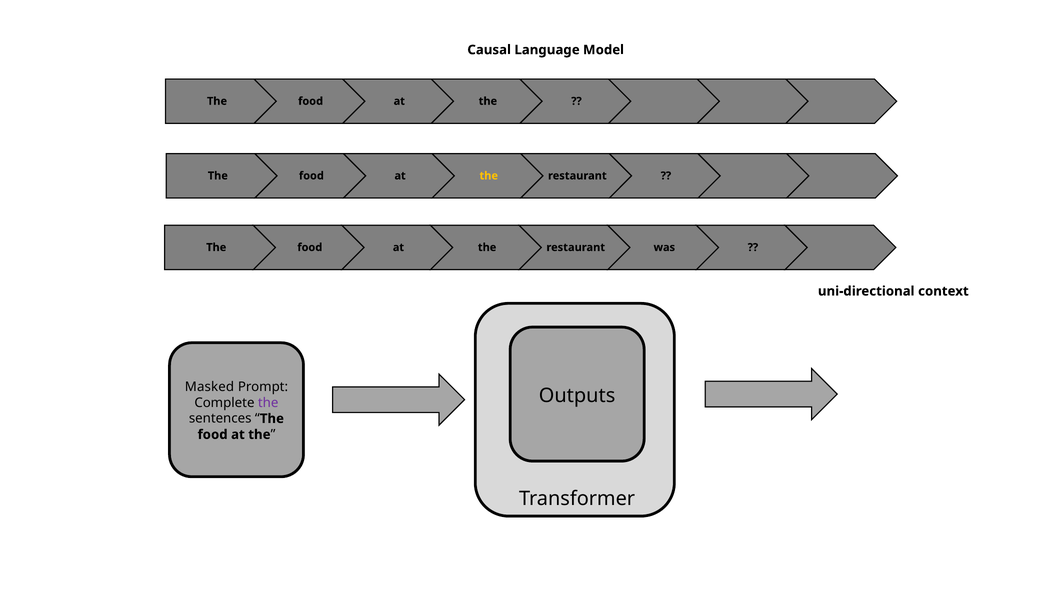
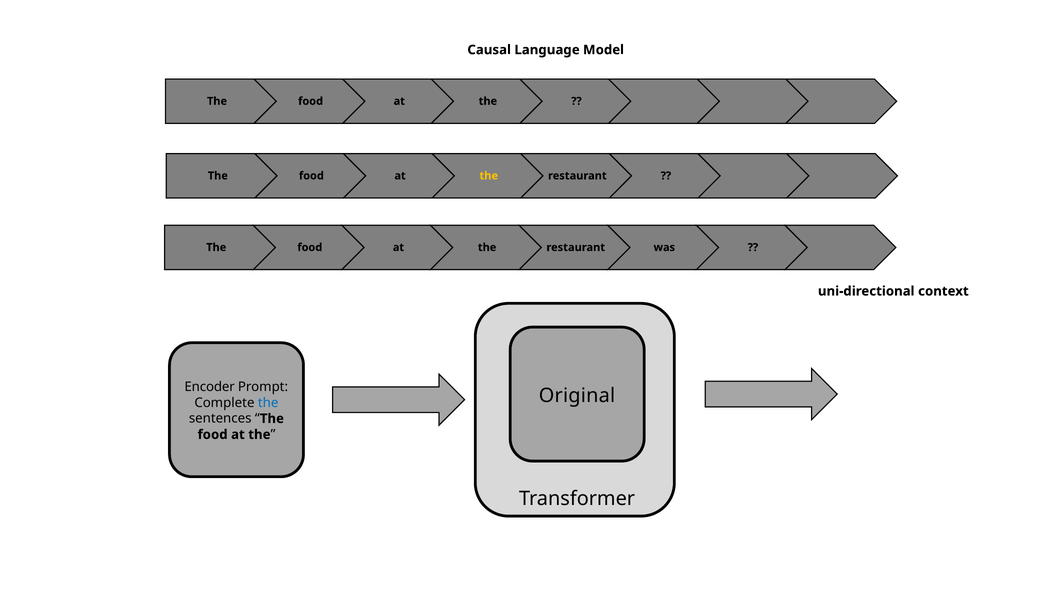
Masked: Masked -> Encoder
Outputs: Outputs -> Original
the at (268, 403) colour: purple -> blue
